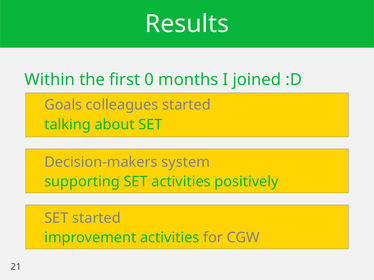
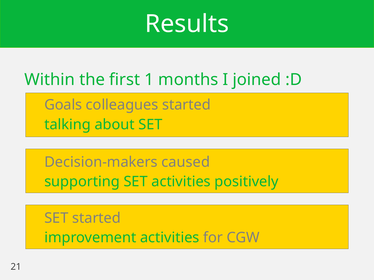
0: 0 -> 1
system: system -> caused
